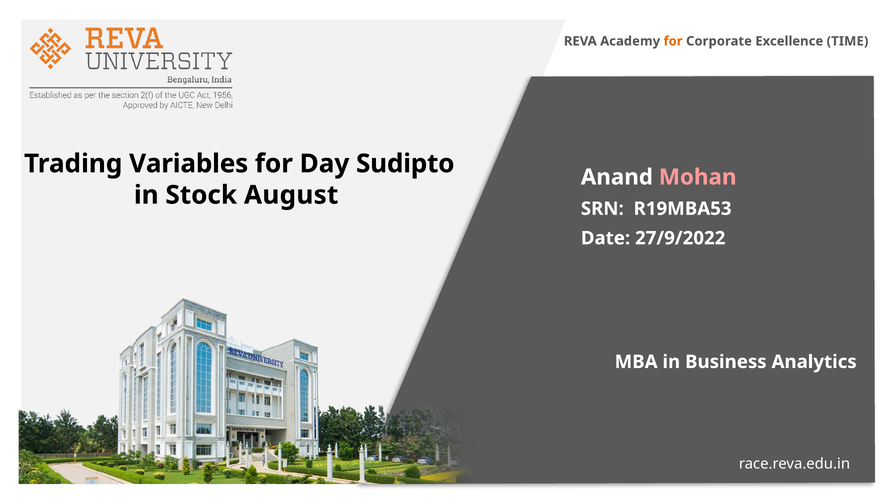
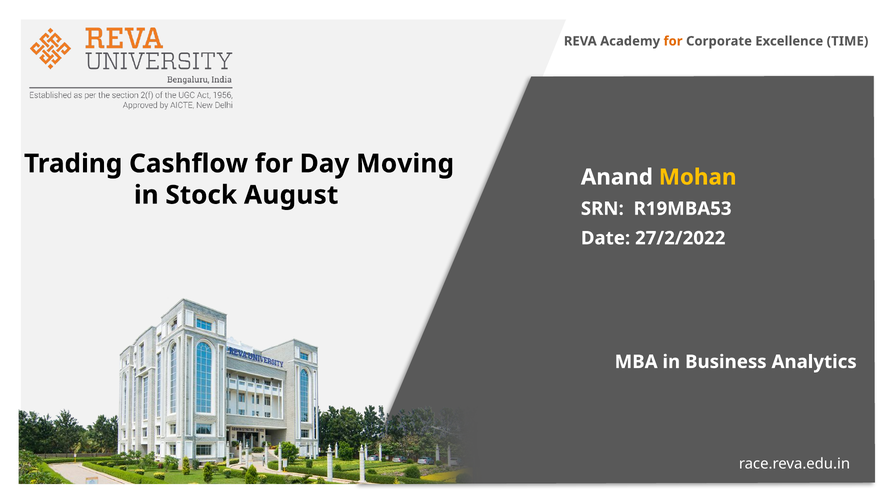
Variables: Variables -> Cashflow
Sudipto: Sudipto -> Moving
Mohan colour: pink -> yellow
27/9/2022: 27/9/2022 -> 27/2/2022
